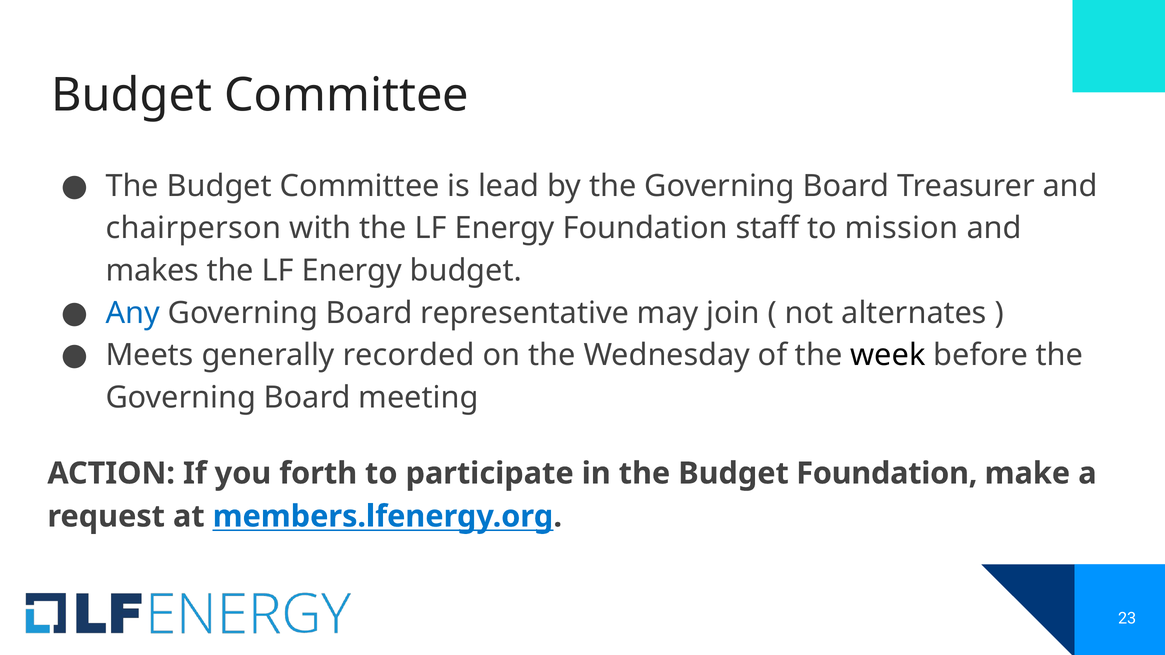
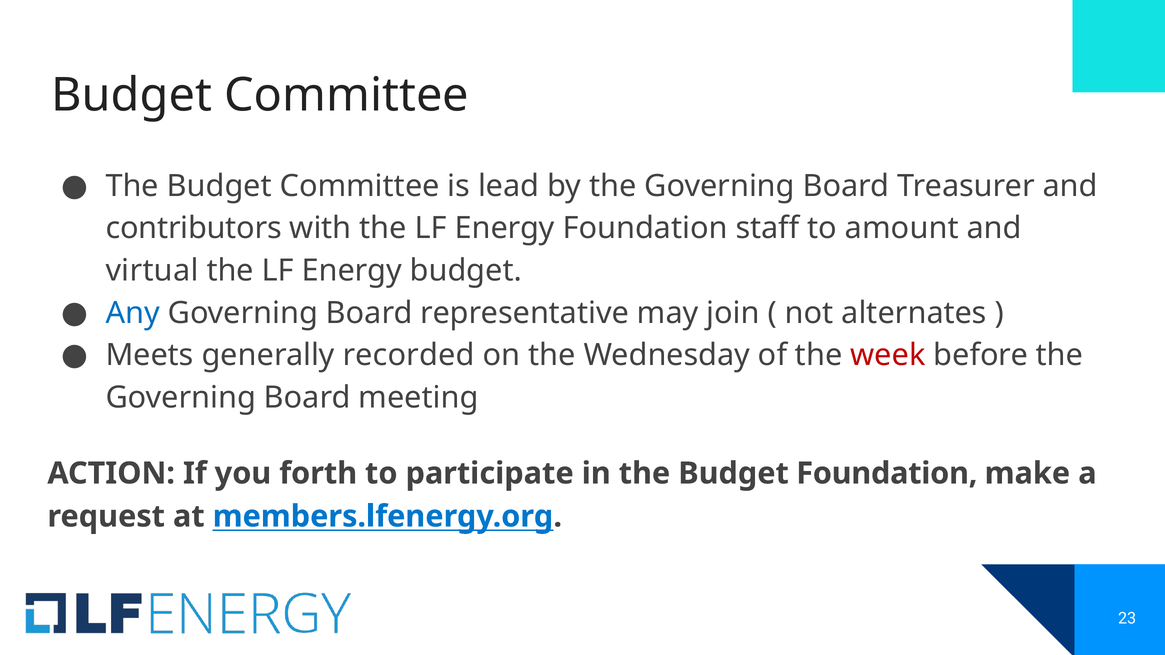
chairperson: chairperson -> contributors
mission: mission -> amount
makes: makes -> virtual
week colour: black -> red
